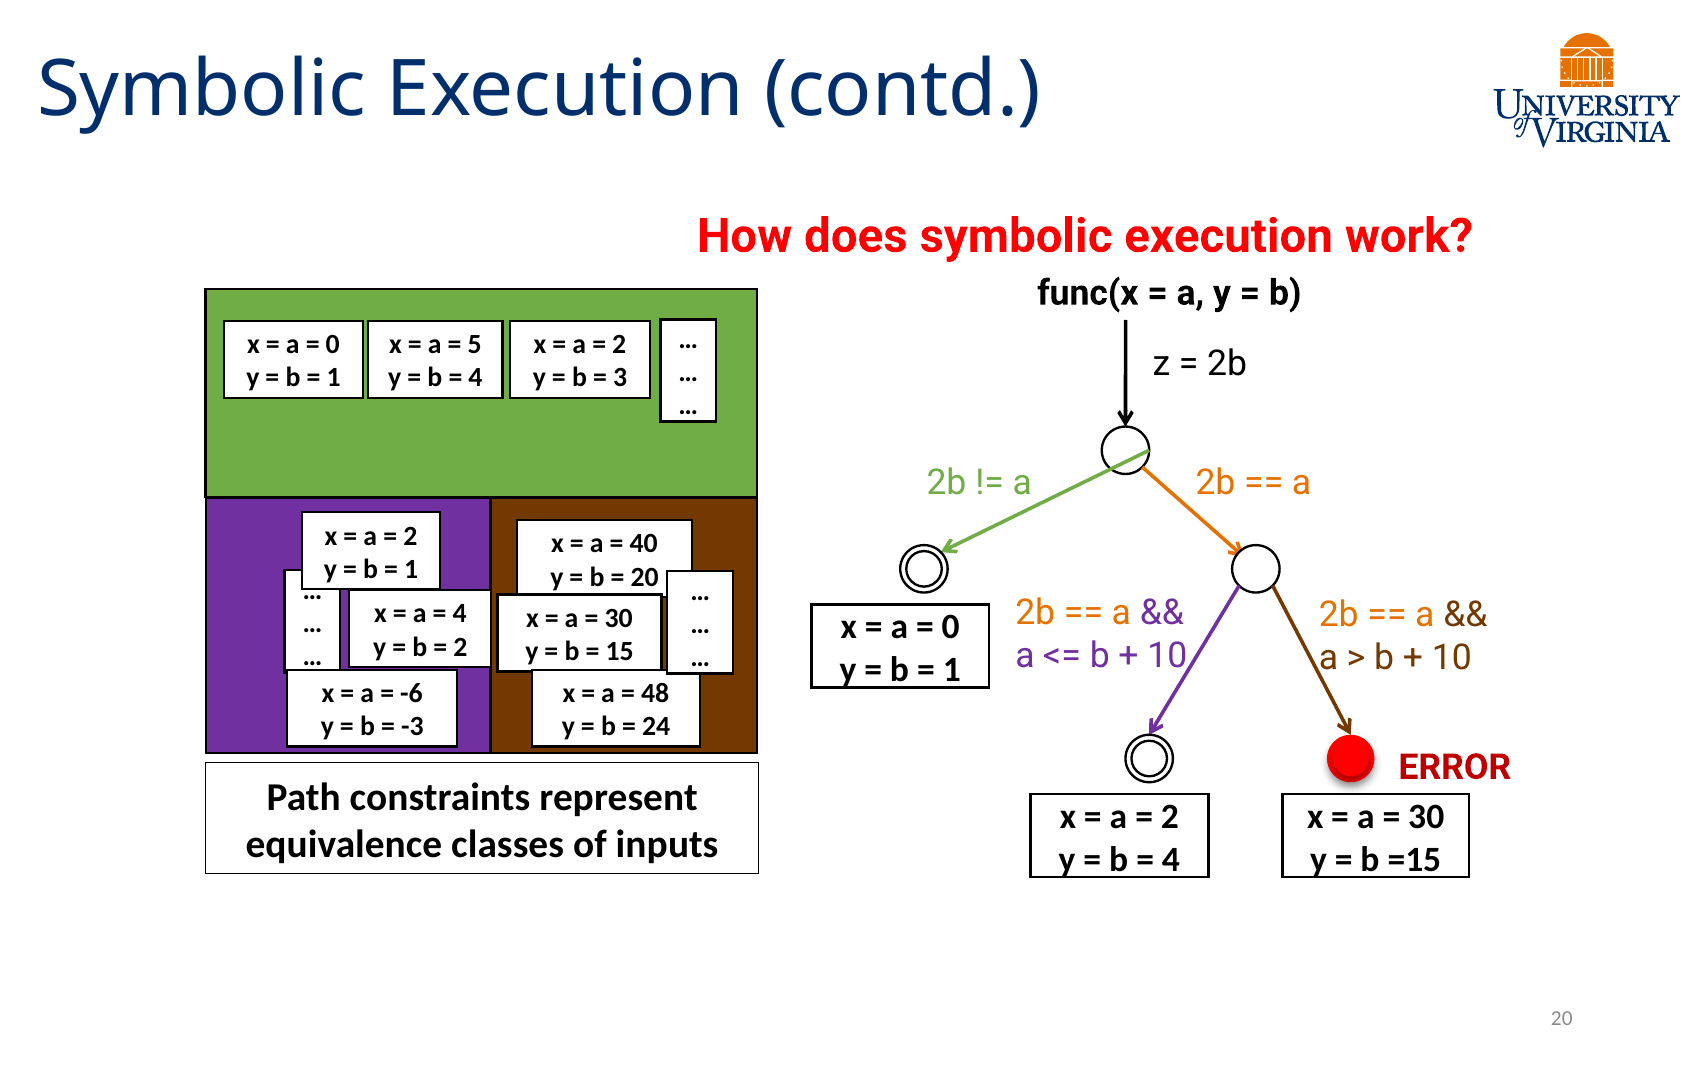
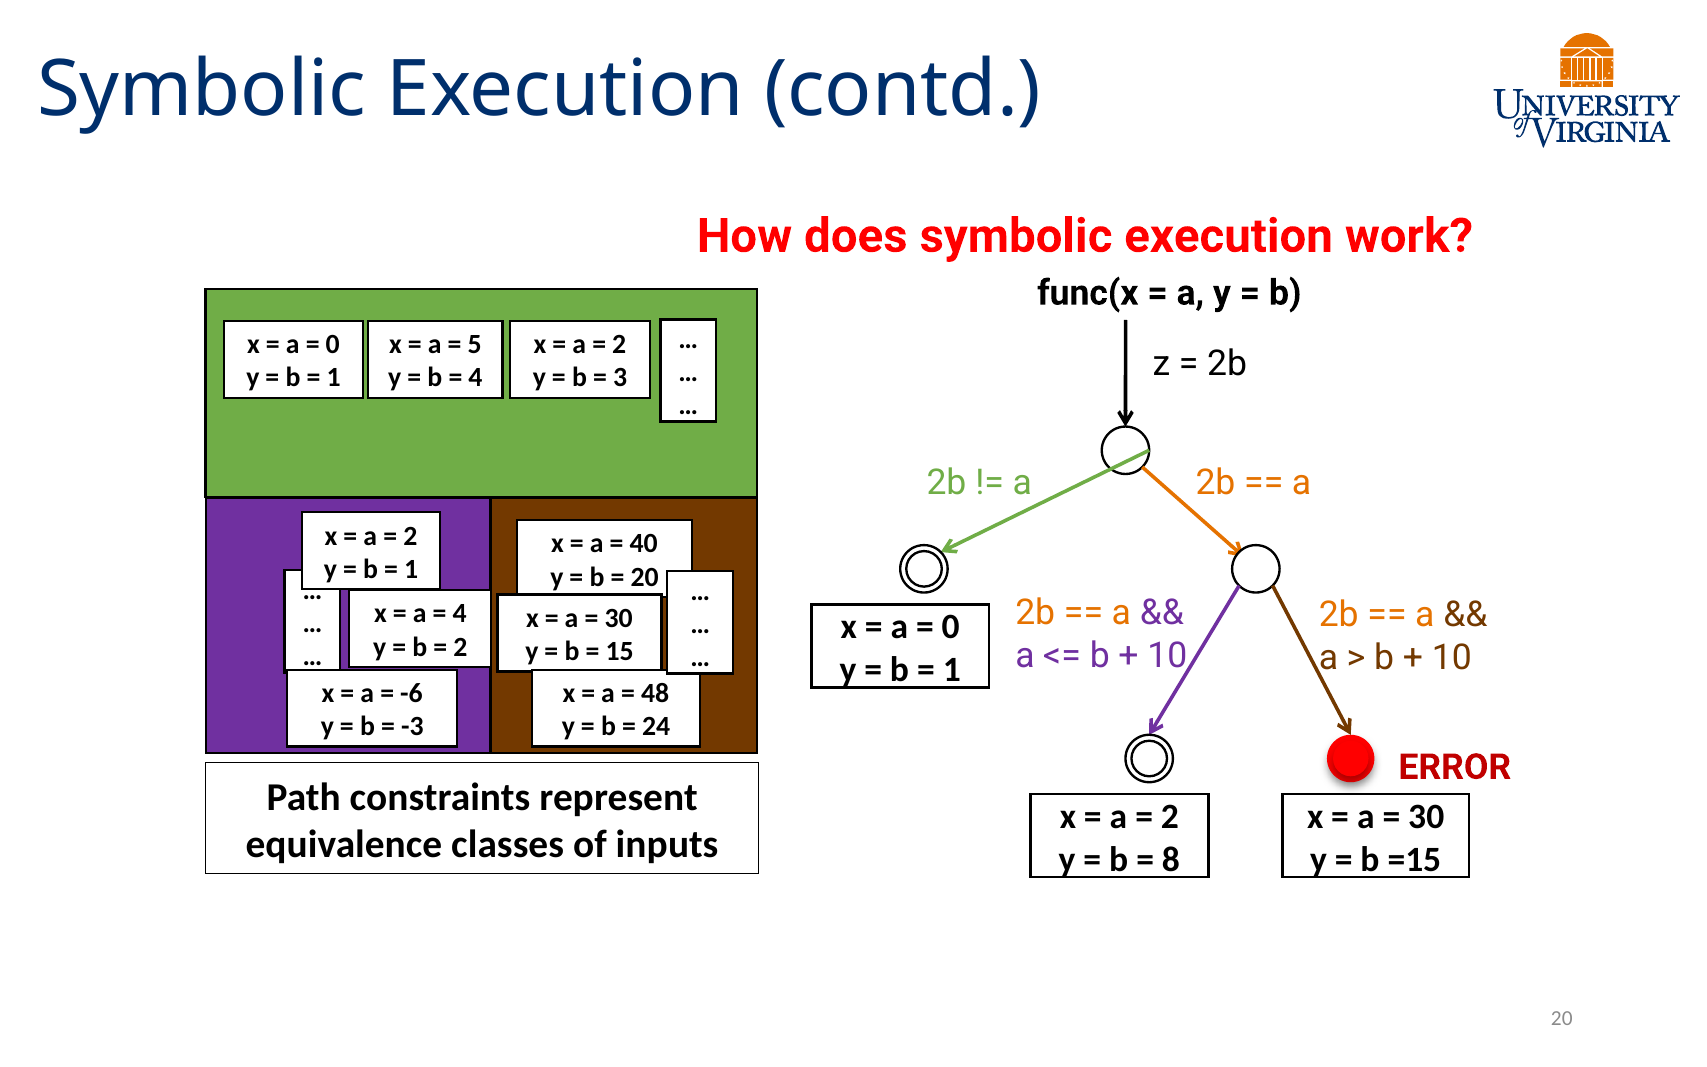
4 at (1171, 859): 4 -> 8
